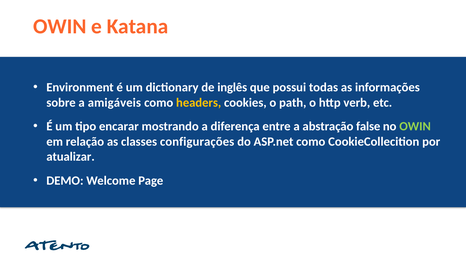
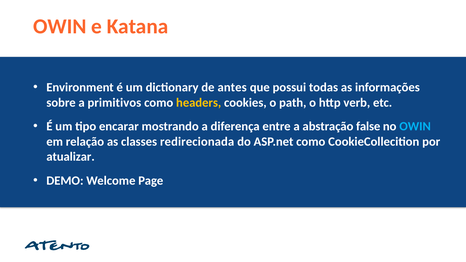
inglês: inglês -> antes
amigáveis: amigáveis -> primitivos
OWIN at (415, 126) colour: light green -> light blue
configurações: configurações -> redirecionada
